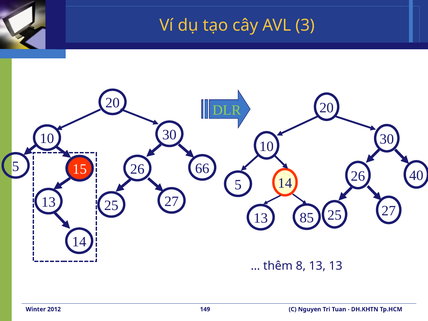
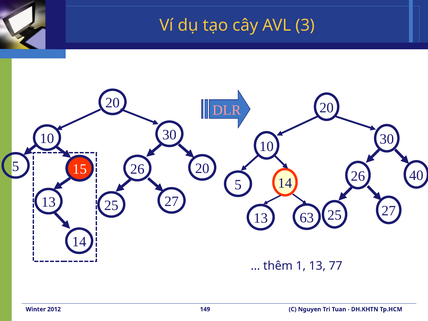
DLR colour: light green -> pink
66 at (202, 168): 66 -> 20
85: 85 -> 63
8: 8 -> 1
13 13: 13 -> 77
